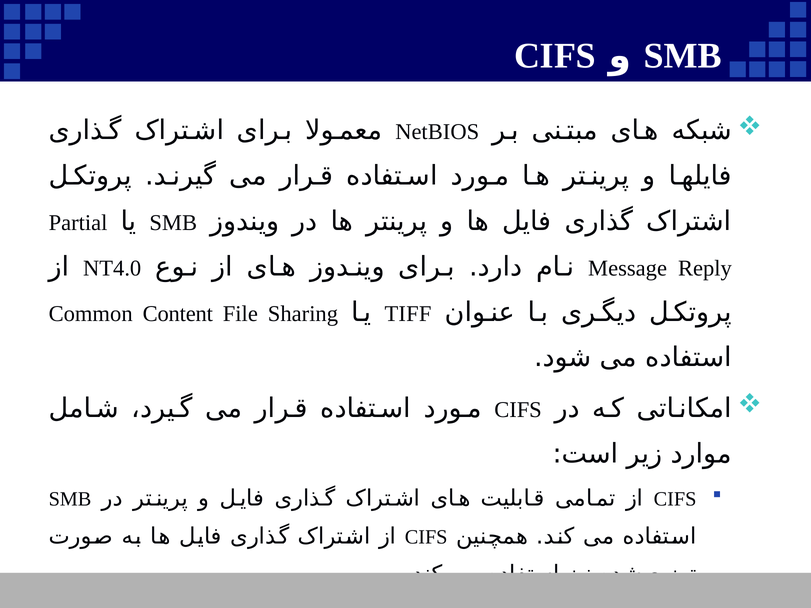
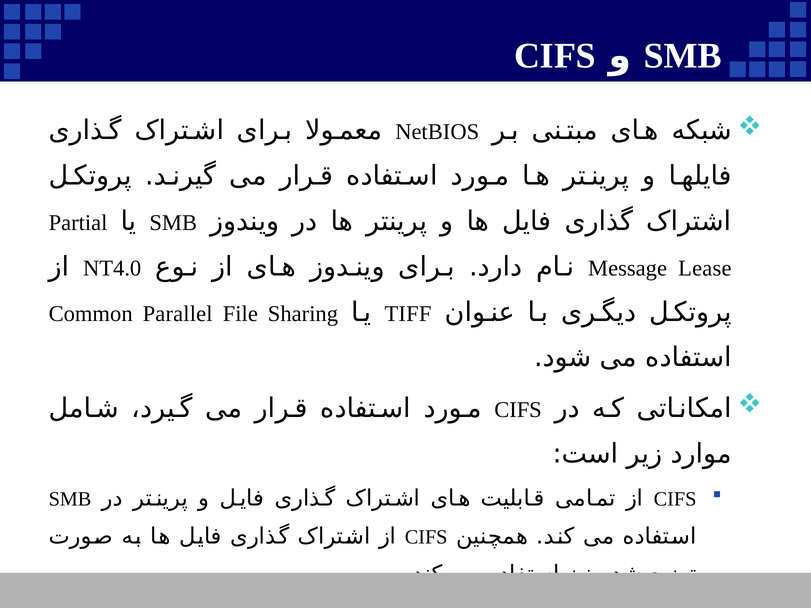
Reply: Reply -> Lease
Content: Content -> Parallel
